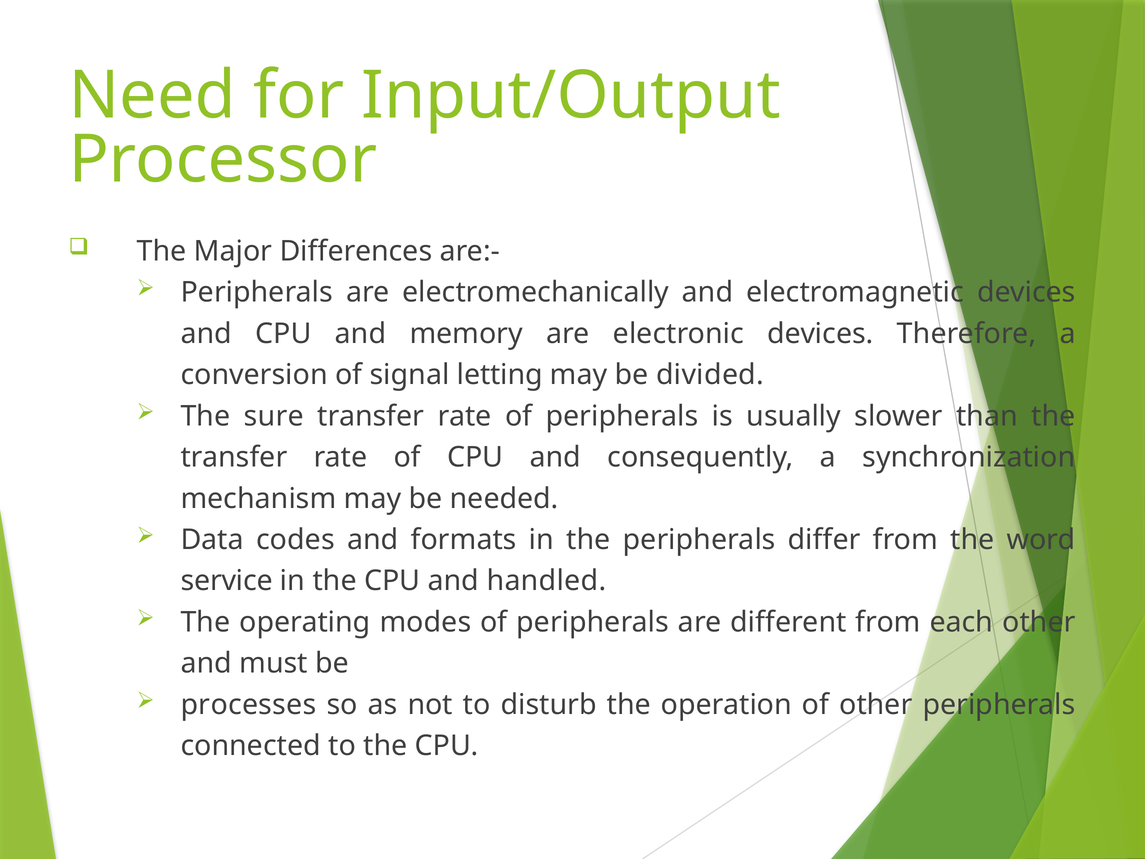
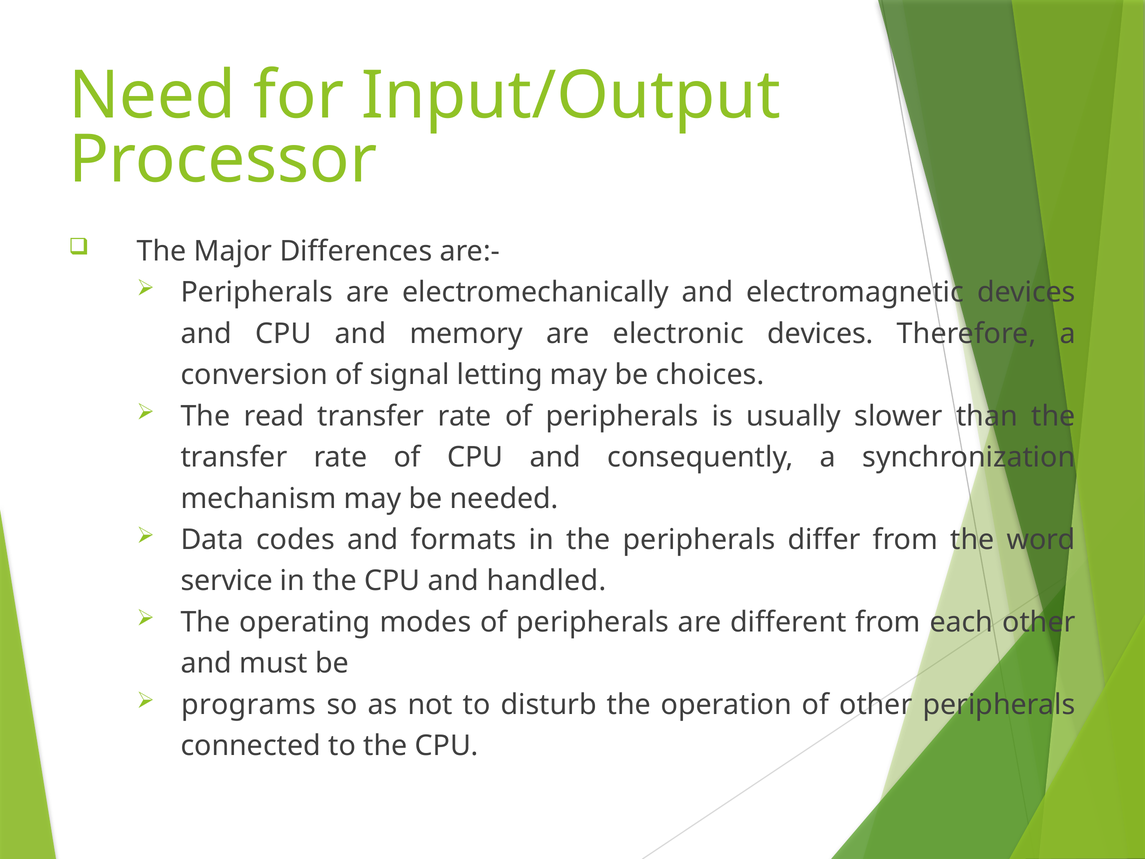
divided: divided -> choices
sure: sure -> read
processes: processes -> programs
